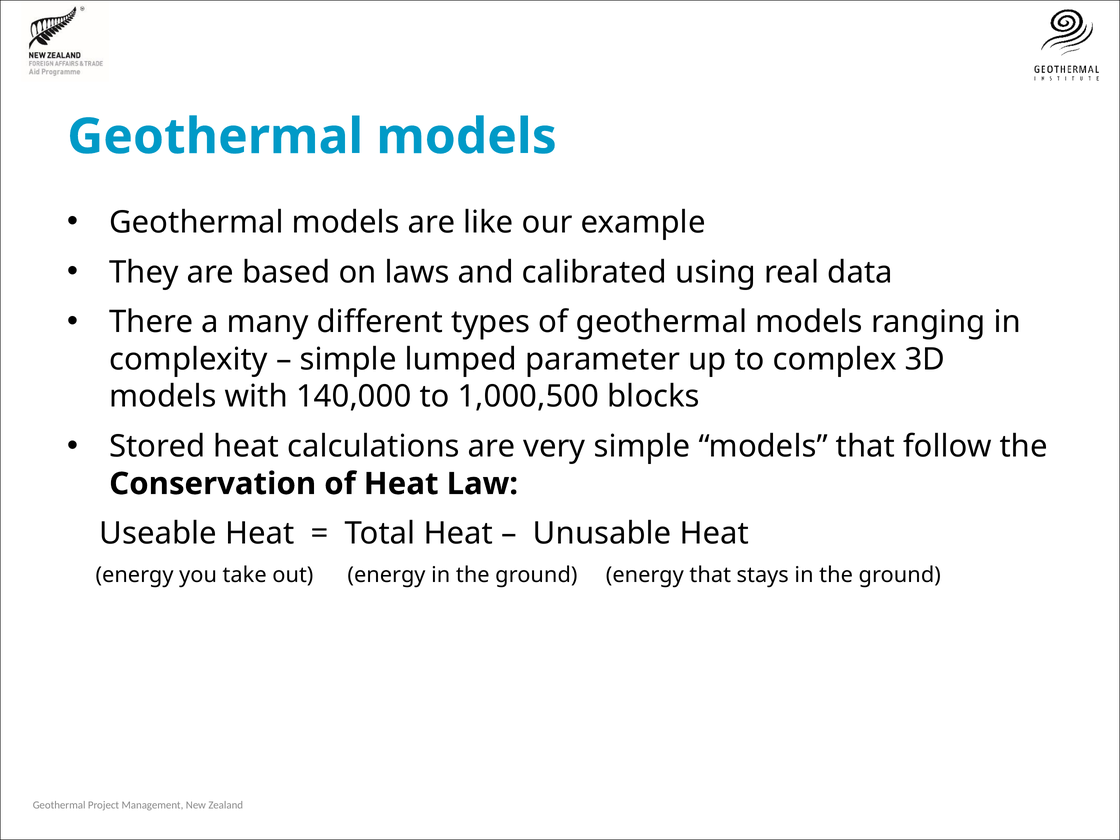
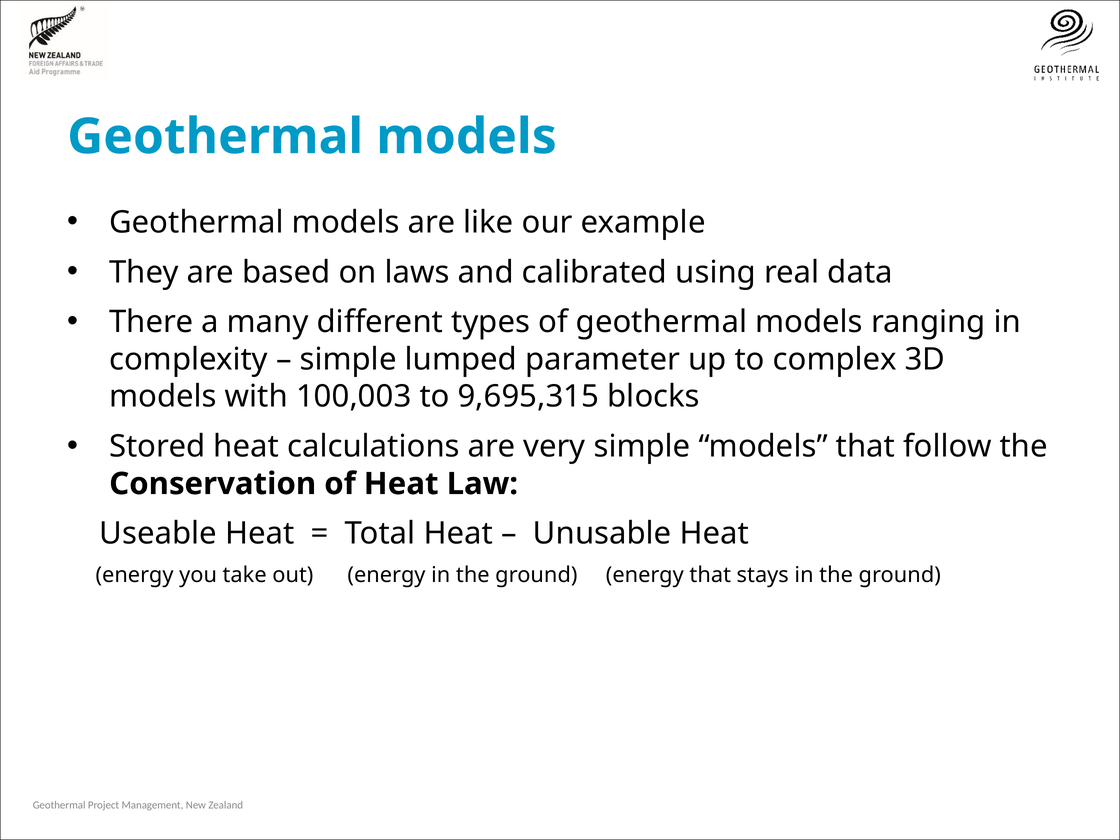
140,000: 140,000 -> 100,003
1,000,500: 1,000,500 -> 9,695,315
